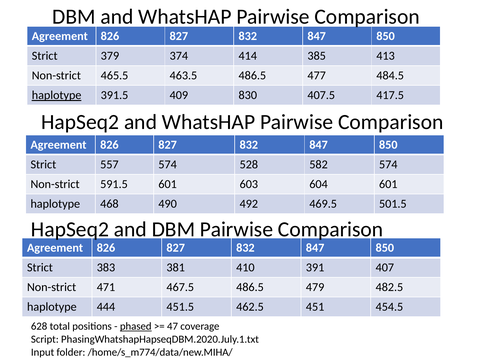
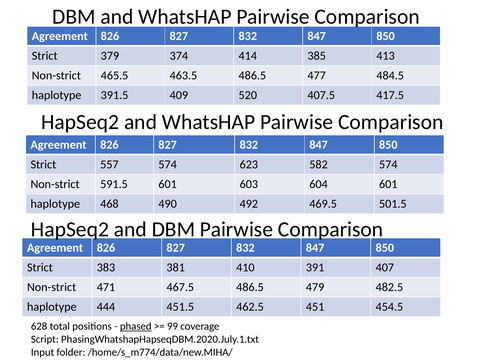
haplotype at (57, 95) underline: present -> none
830: 830 -> 520
528: 528 -> 623
47: 47 -> 99
